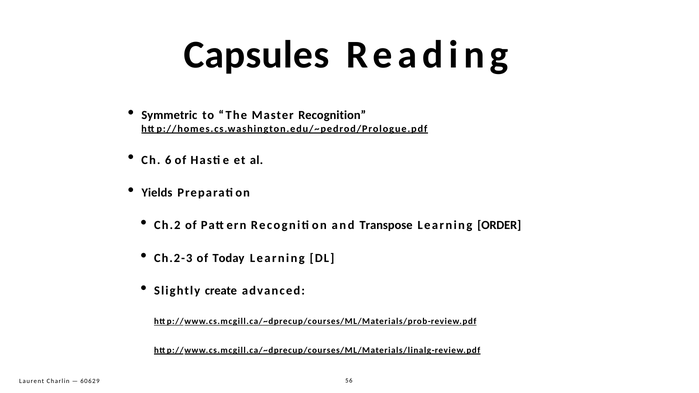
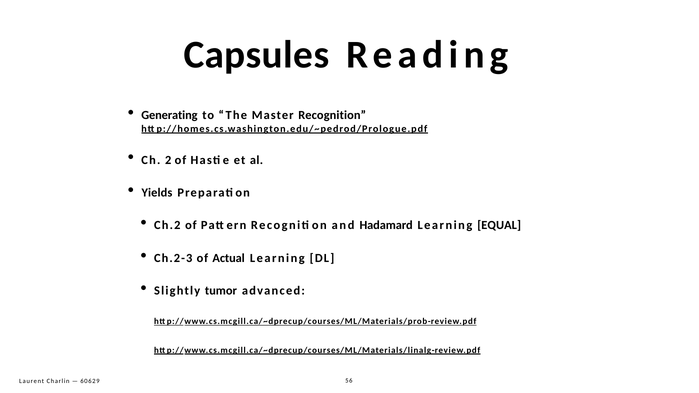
Symmetric: Symmetric -> Generating
6: 6 -> 2
Transpose: Transpose -> Hadamard
ORDER: ORDER -> EQUAL
Today: Today -> Actual
create: create -> tumor
